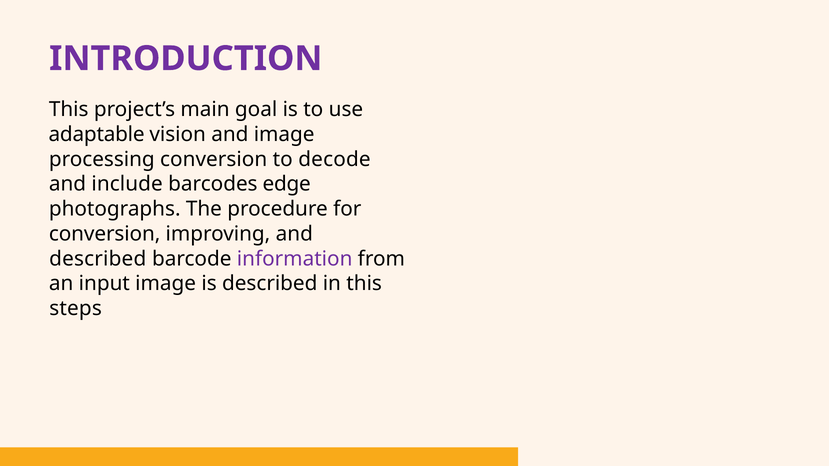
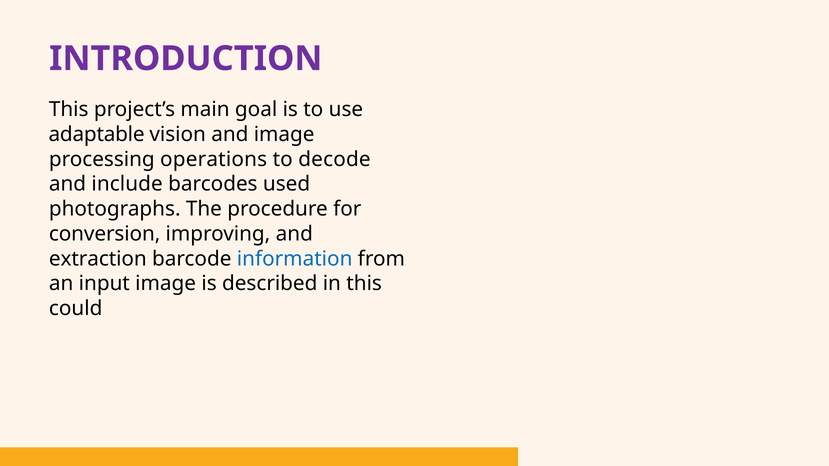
processing conversion: conversion -> operations
edge: edge -> used
described at (98, 259): described -> extraction
information colour: purple -> blue
steps: steps -> could
